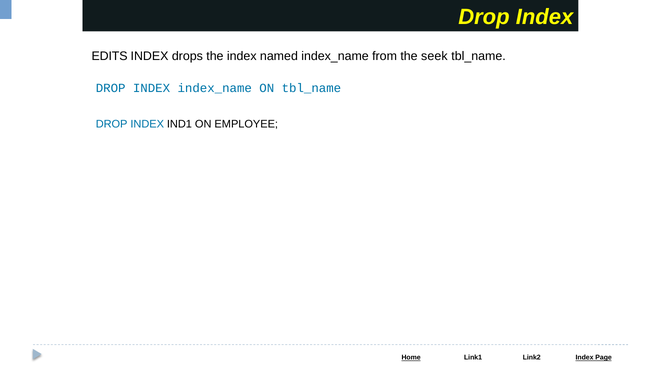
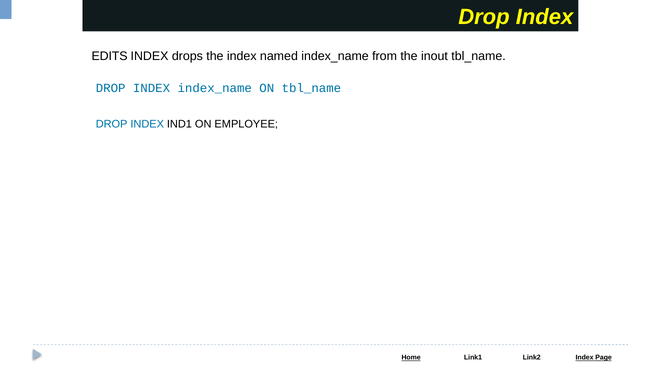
seek: seek -> inout
